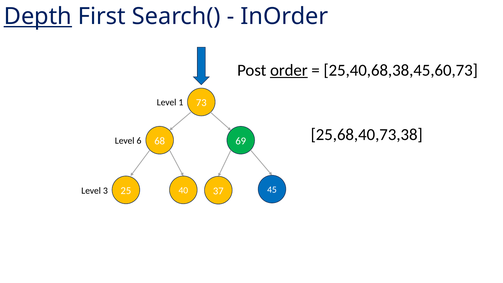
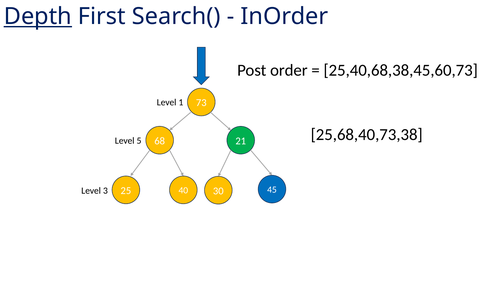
order underline: present -> none
69: 69 -> 21
6: 6 -> 5
37: 37 -> 30
